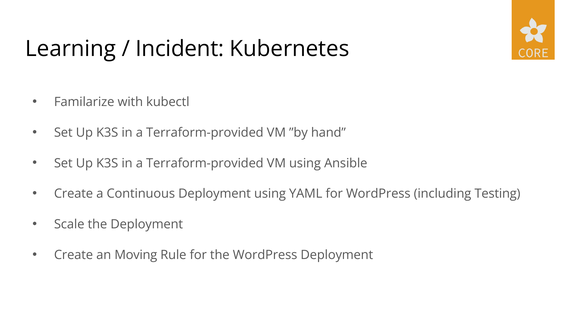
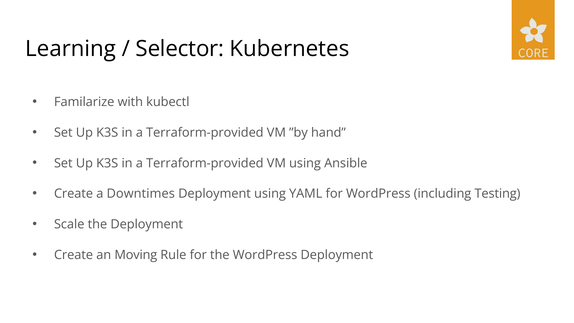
Incident: Incident -> Selector
Continuous: Continuous -> Downtimes
